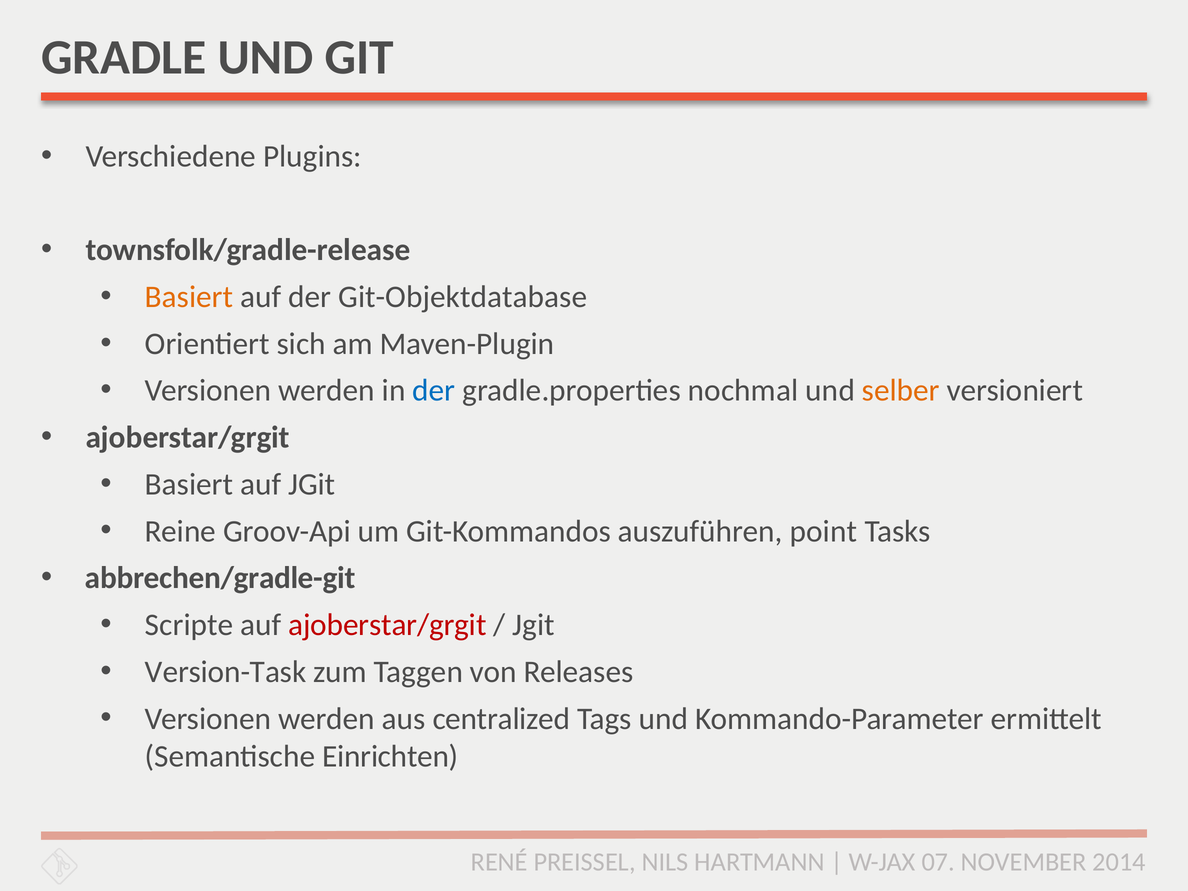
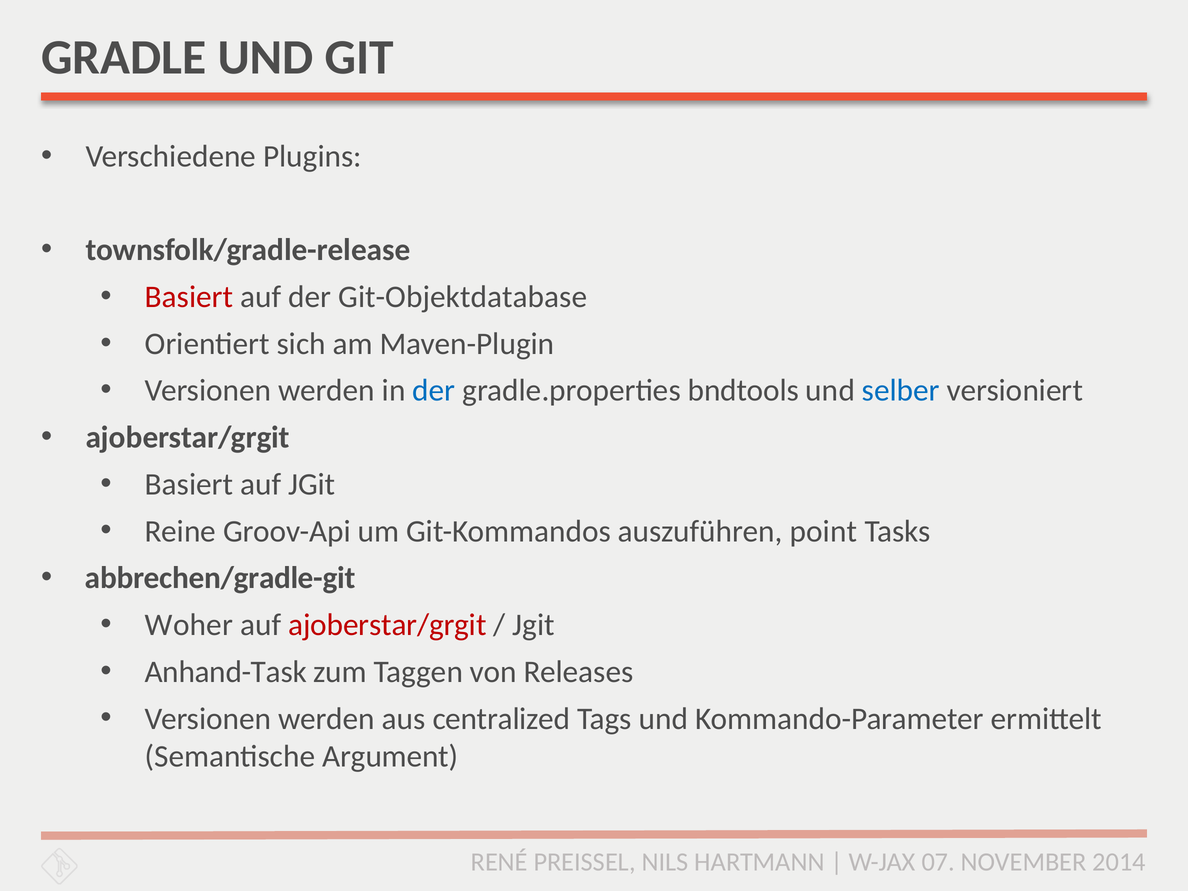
Basiert at (189, 297) colour: orange -> red
nochmal: nochmal -> bndtools
selber colour: orange -> blue
Scripte: Scripte -> Woher
Version-Task: Version-Task -> Anhand-Task
Einrichten: Einrichten -> Argument
